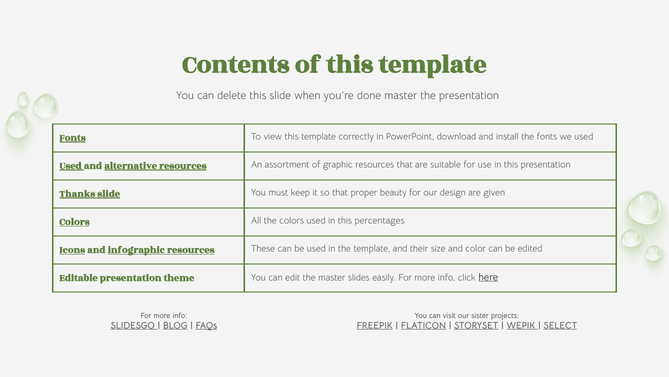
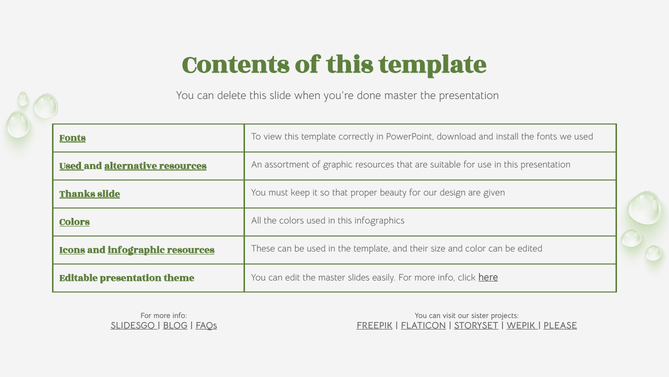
percentages: percentages -> infographics
SELECT: SELECT -> PLEASE
